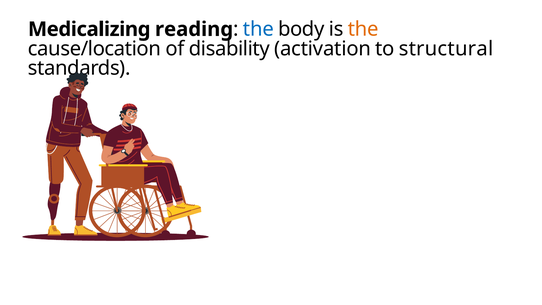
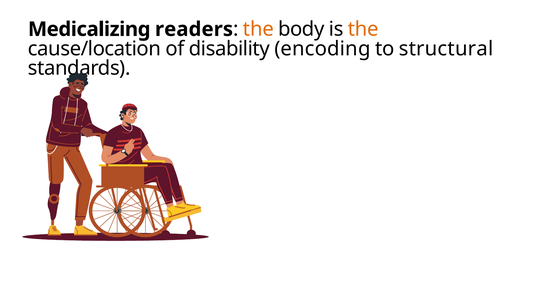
reading: reading -> readers
the at (258, 29) colour: blue -> orange
activation: activation -> encoding
